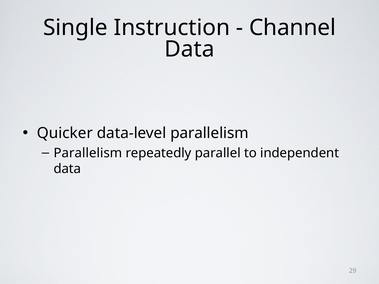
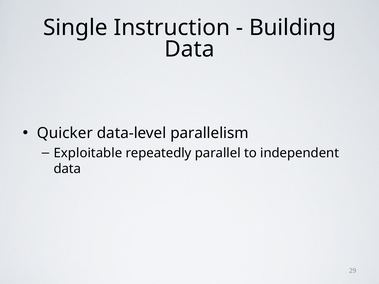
Channel: Channel -> Building
Parallelism at (88, 153): Parallelism -> Exploitable
